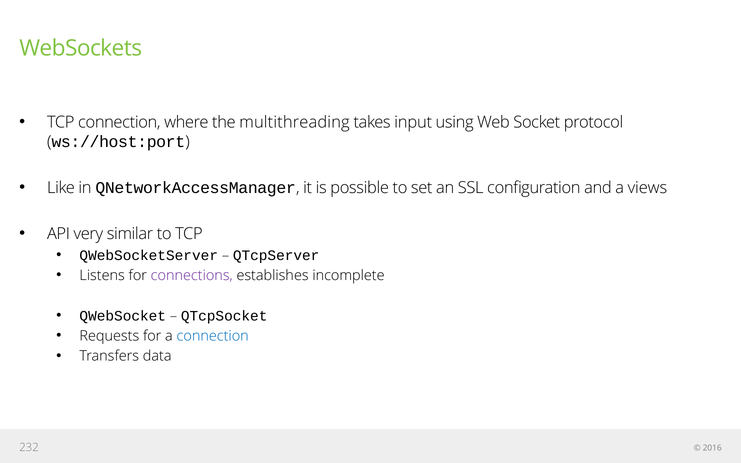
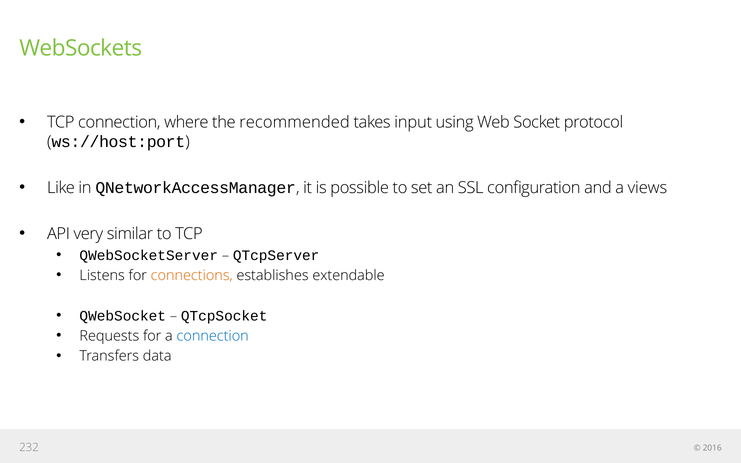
multithreading: multithreading -> recommended
connections colour: purple -> orange
incomplete: incomplete -> extendable
